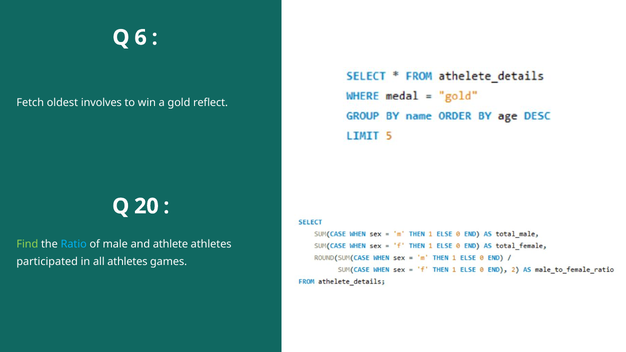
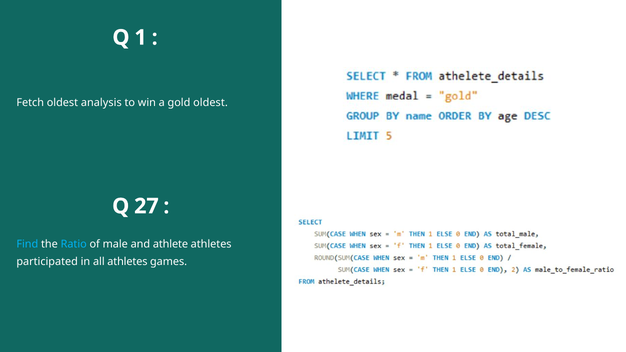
6: 6 -> 1
involves: involves -> analysis
gold reflect: reflect -> oldest
20: 20 -> 27
Find colour: light green -> light blue
